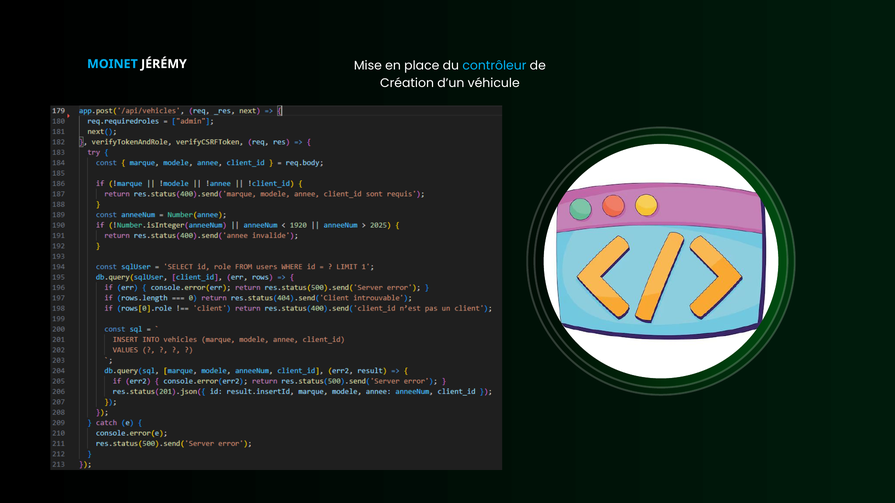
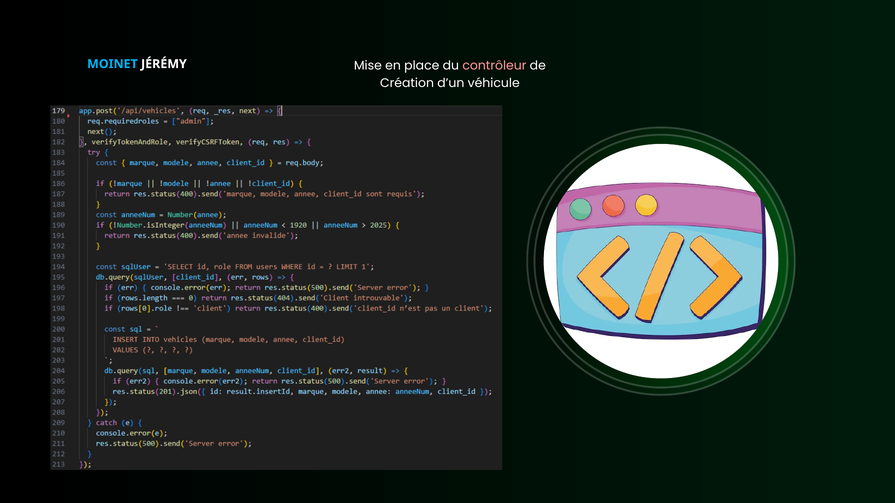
contrôleur colour: light blue -> pink
